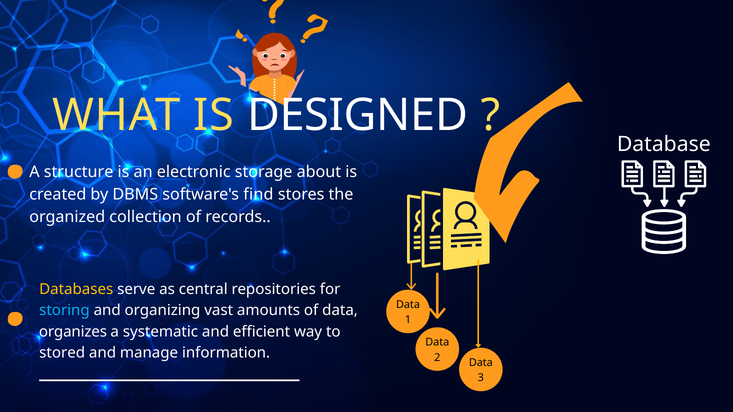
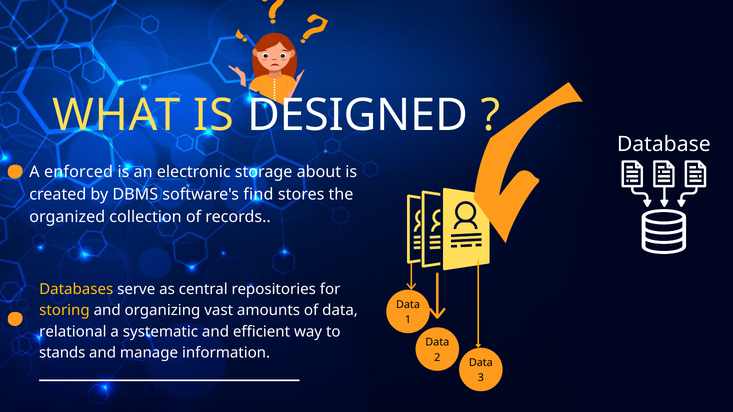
structure: structure -> enforced
storing colour: light blue -> yellow
organizes: organizes -> relational
stored: stored -> stands
